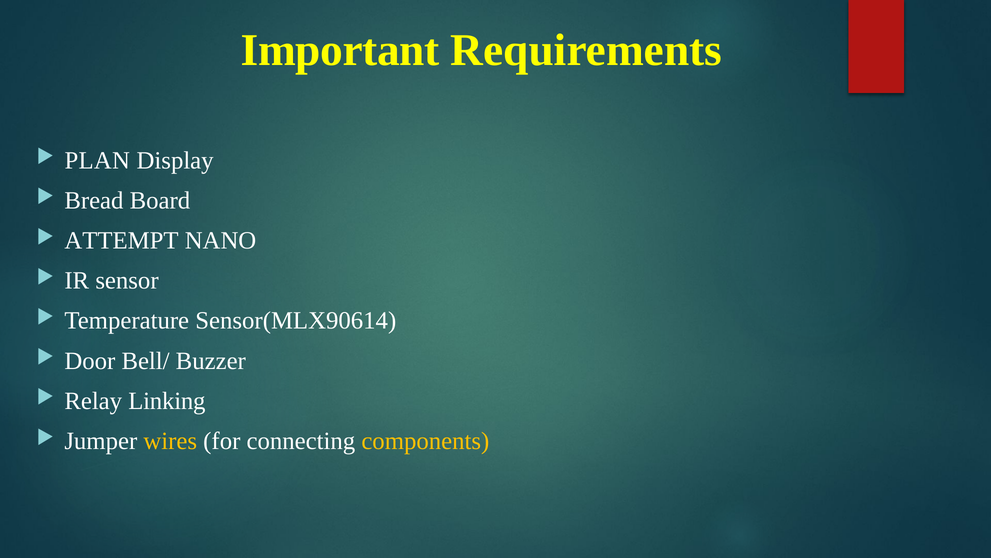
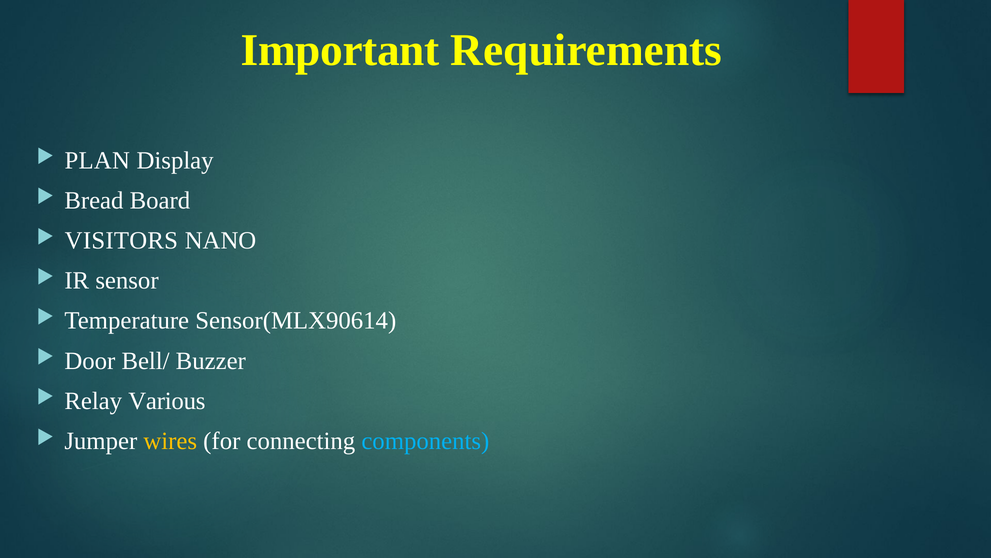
ATTEMPT: ATTEMPT -> VISITORS
Linking: Linking -> Various
components colour: yellow -> light blue
